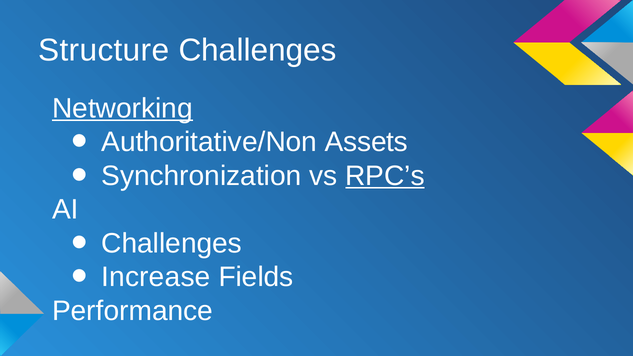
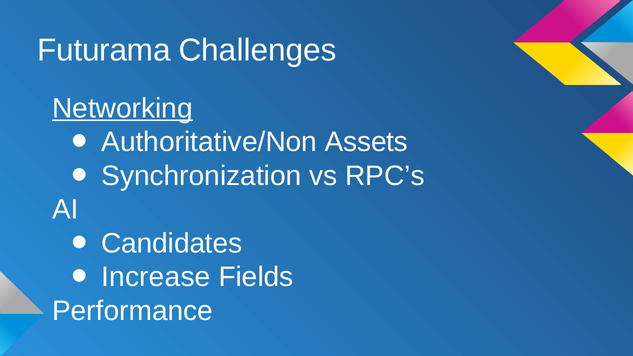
Structure: Structure -> Futurama
RPC’s underline: present -> none
Challenges at (172, 243): Challenges -> Candidates
